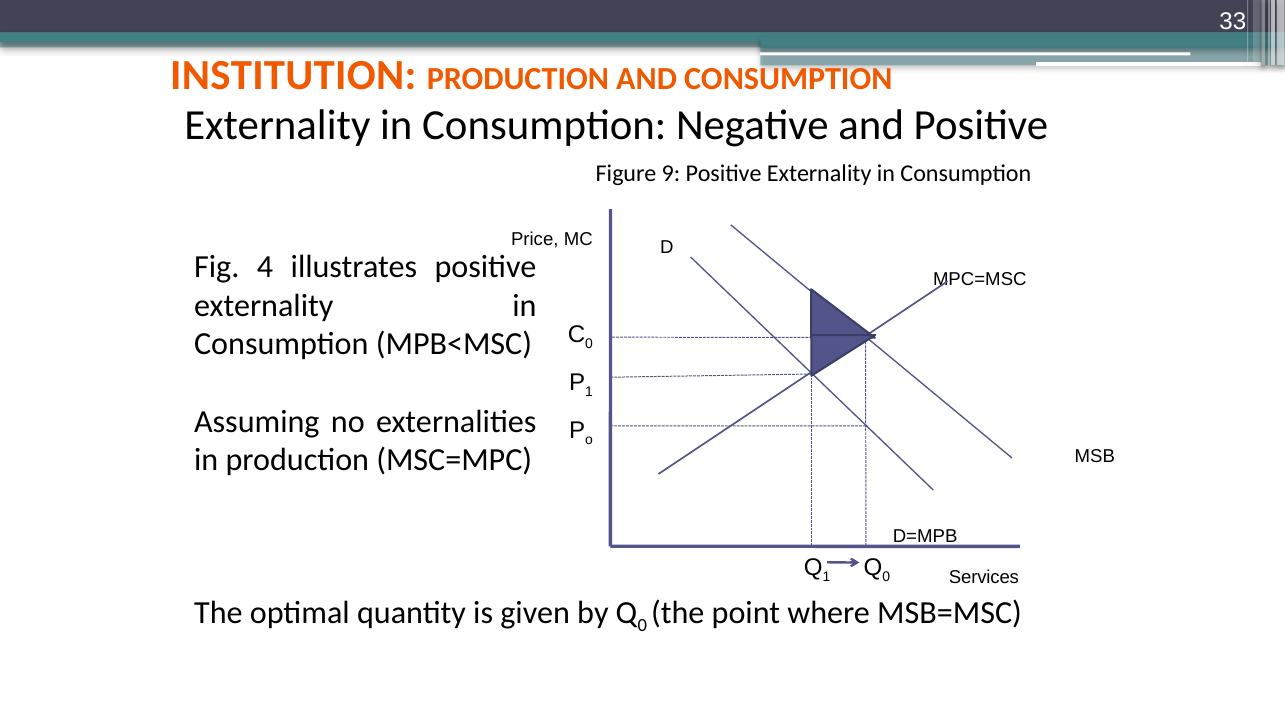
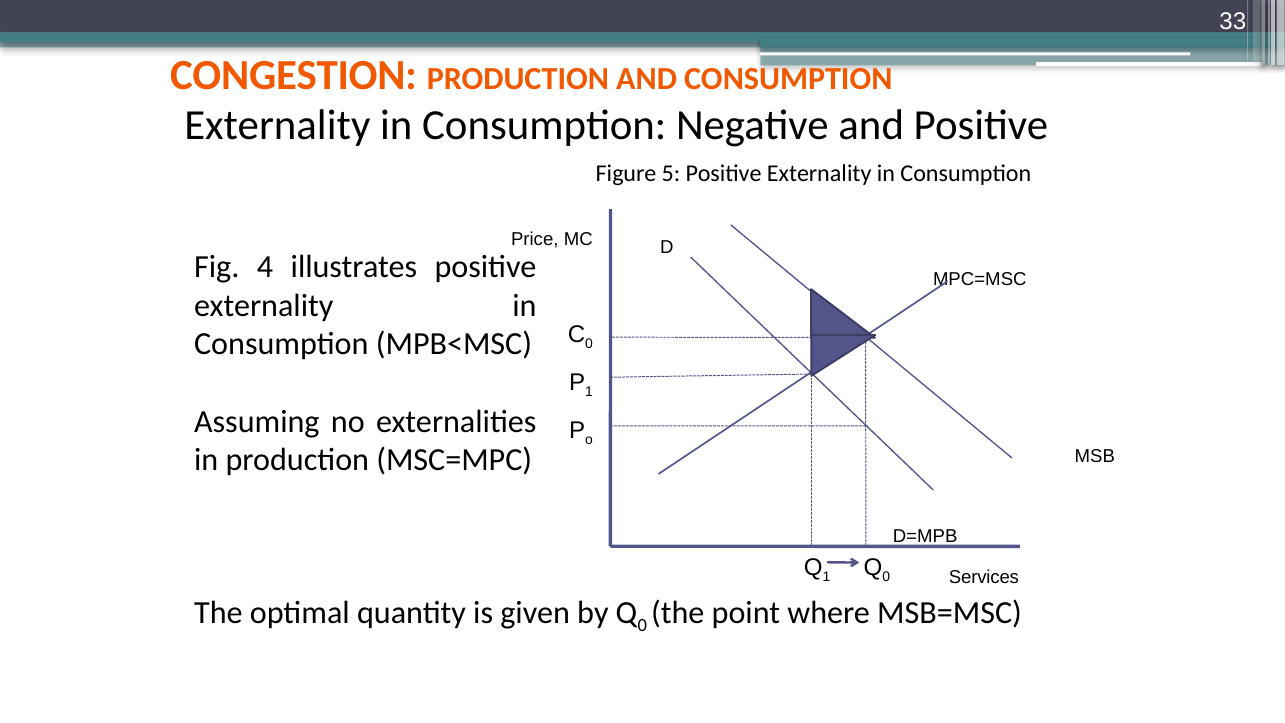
INSTITUTION: INSTITUTION -> CONGESTION
9: 9 -> 5
